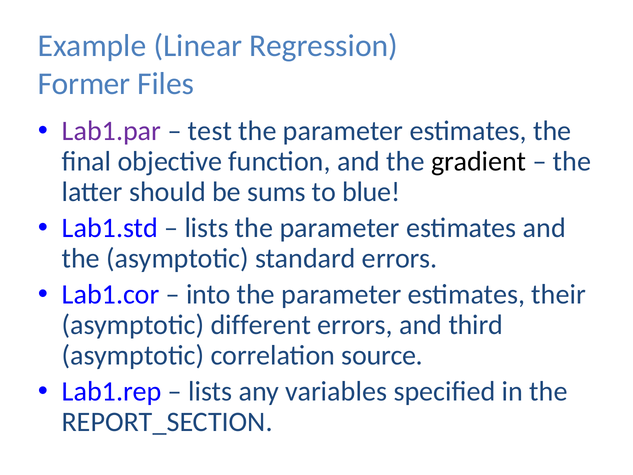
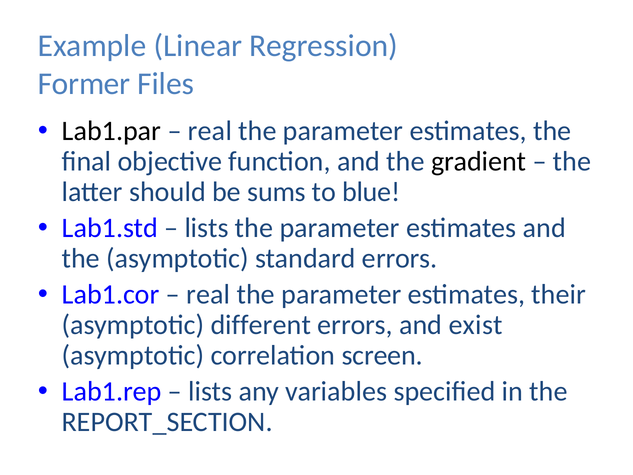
Lab1.par colour: purple -> black
test at (210, 131): test -> real
into at (208, 294): into -> real
third: third -> exist
source: source -> screen
